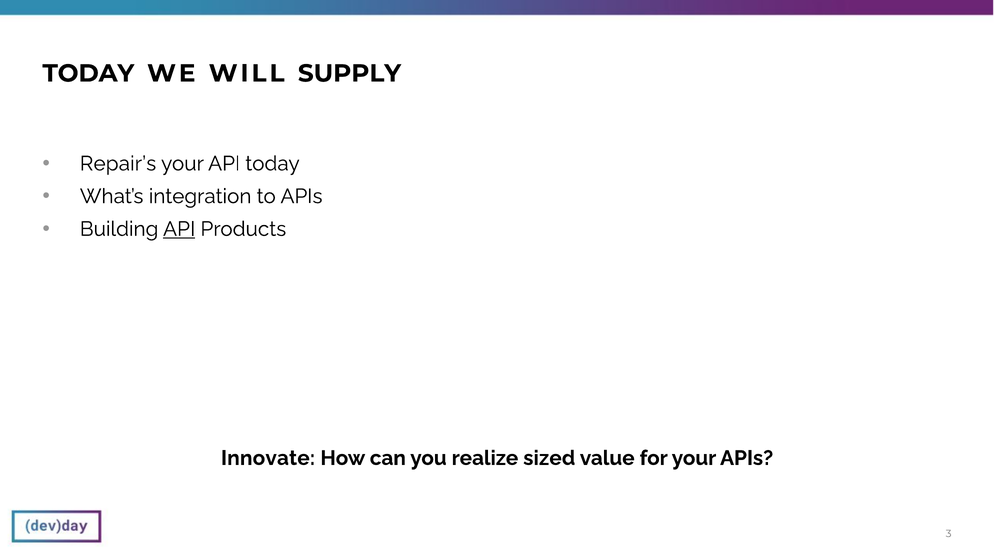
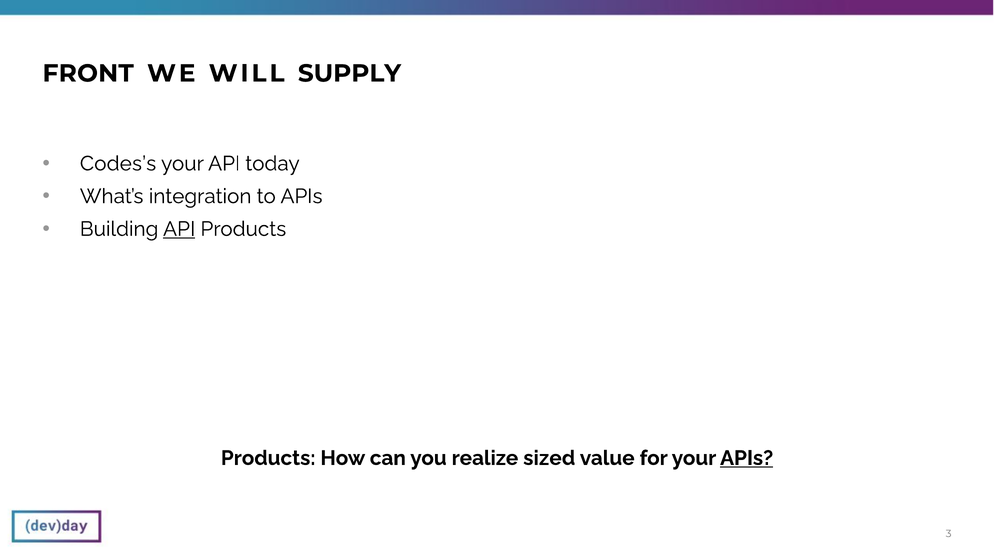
TODAY at (88, 73): TODAY -> FRONT
Repair’s: Repair’s -> Codes’s
Innovate at (268, 458): Innovate -> Products
APIs at (747, 458) underline: none -> present
